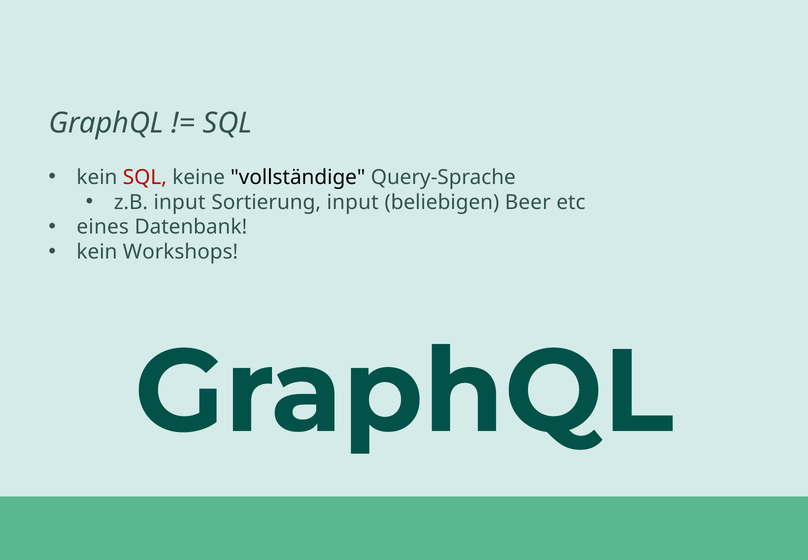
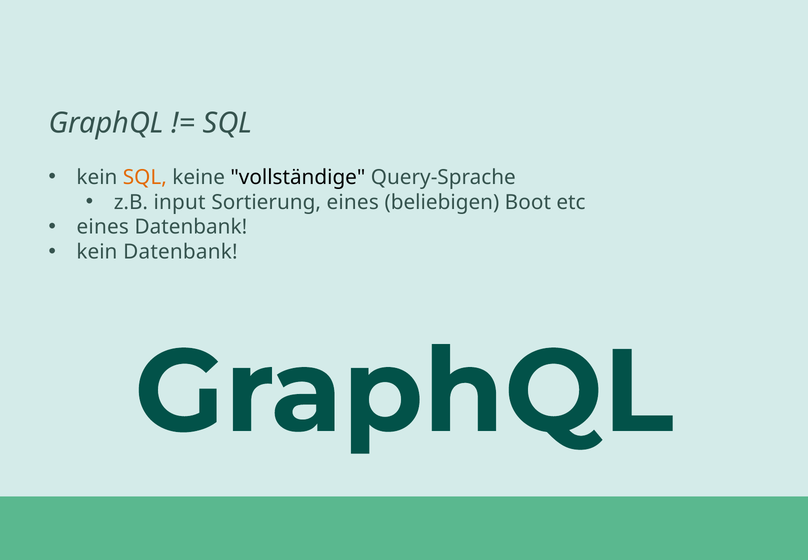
SQL at (145, 177) colour: red -> orange
Sortierung input: input -> eines
Beer: Beer -> Boot
kein Workshops: Workshops -> Datenbank
